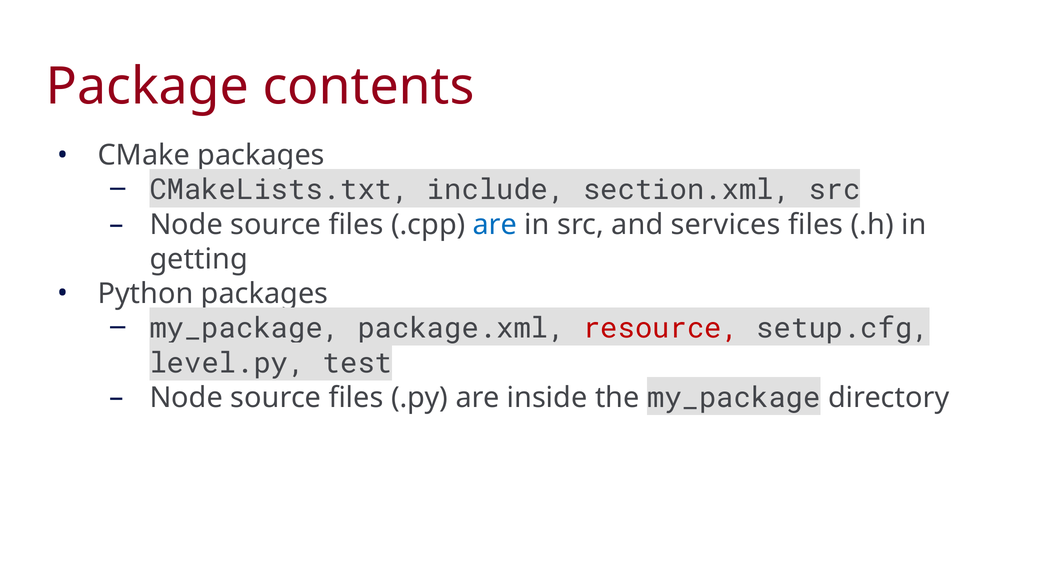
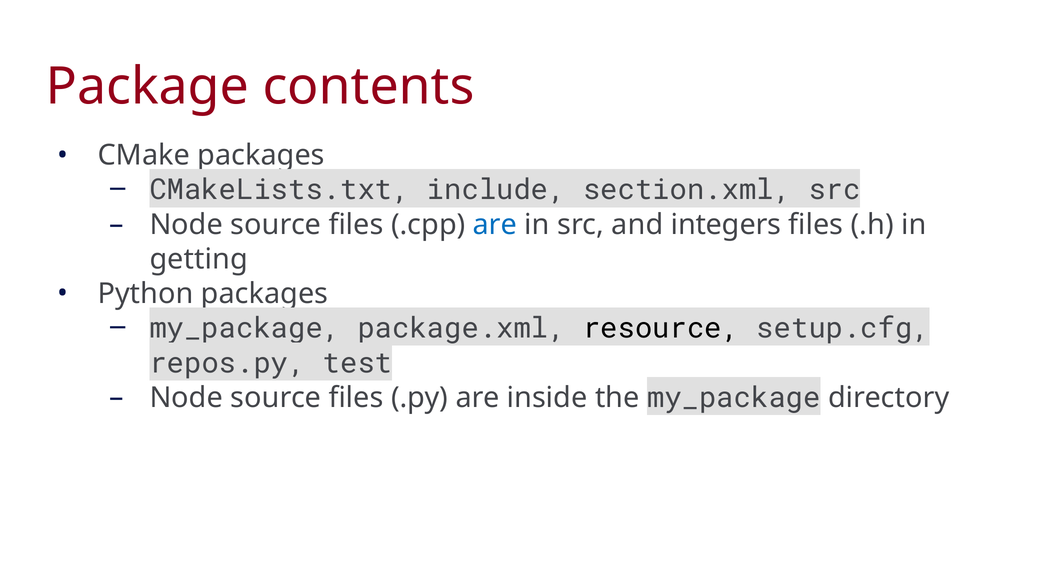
services: services -> integers
resource colour: red -> black
level.py: level.py -> repos.py
